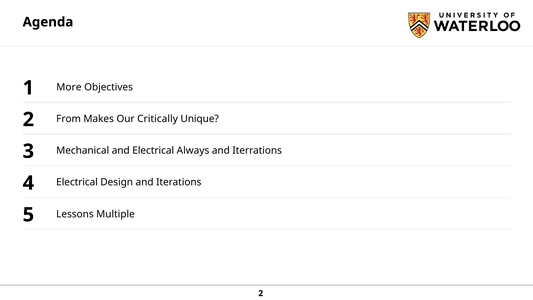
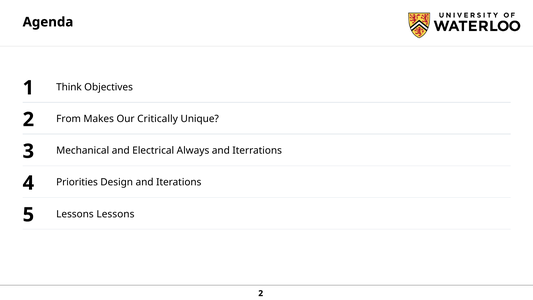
More: More -> Think
Electrical at (77, 182): Electrical -> Priorities
Lessons Multiple: Multiple -> Lessons
